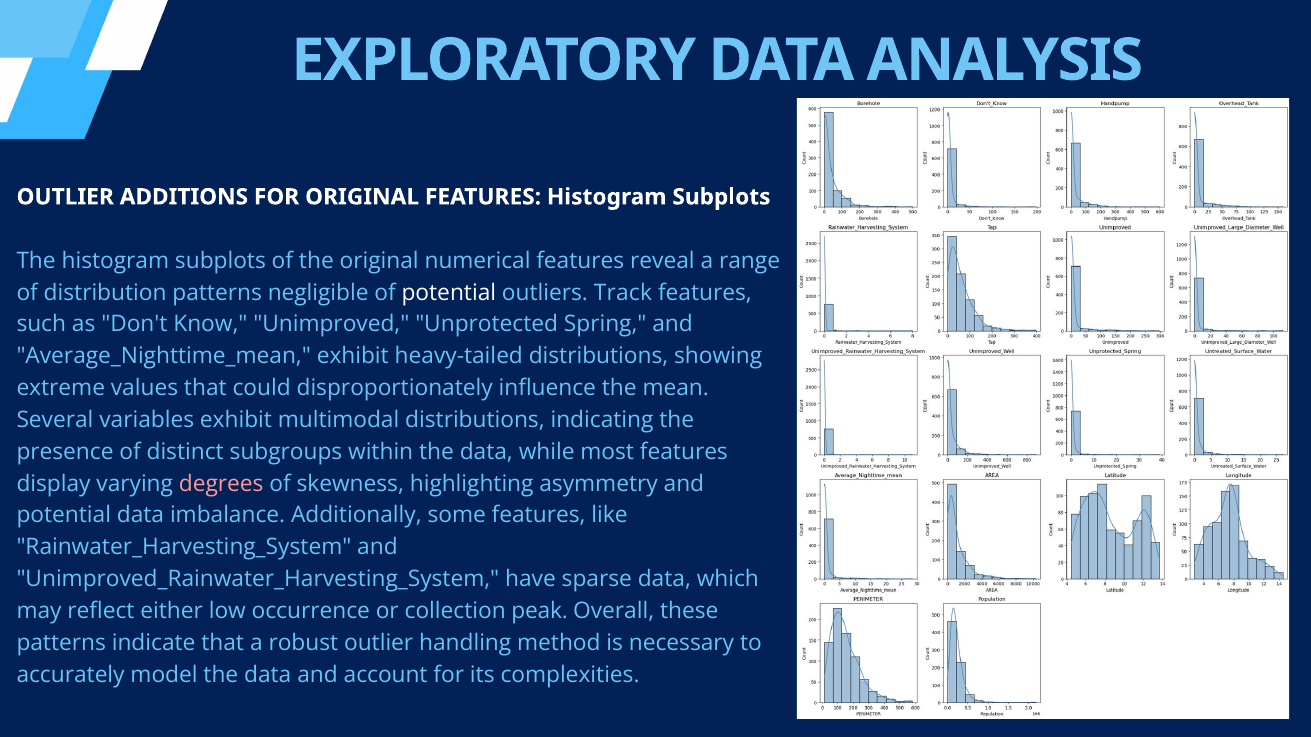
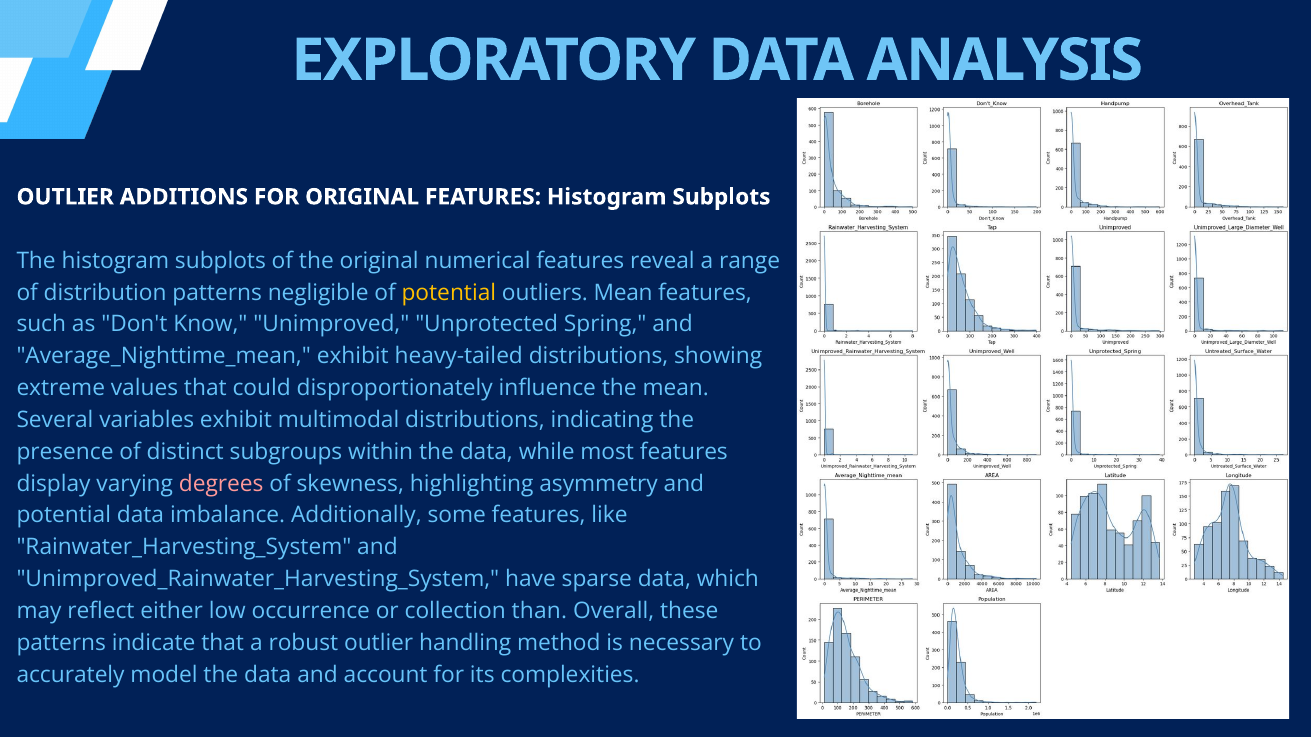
potential at (449, 293) colour: white -> yellow
outliers Track: Track -> Mean
peak: peak -> than
